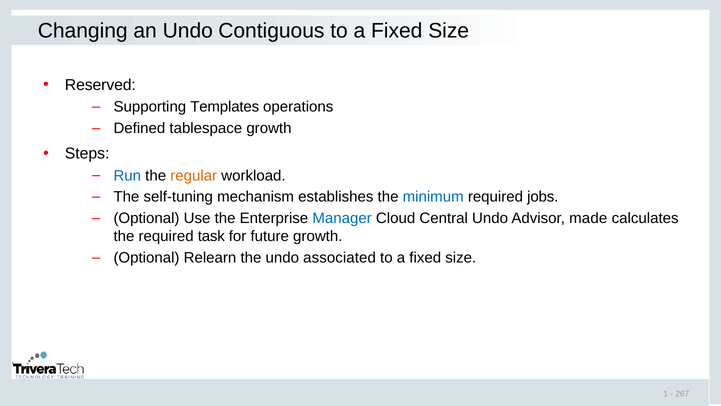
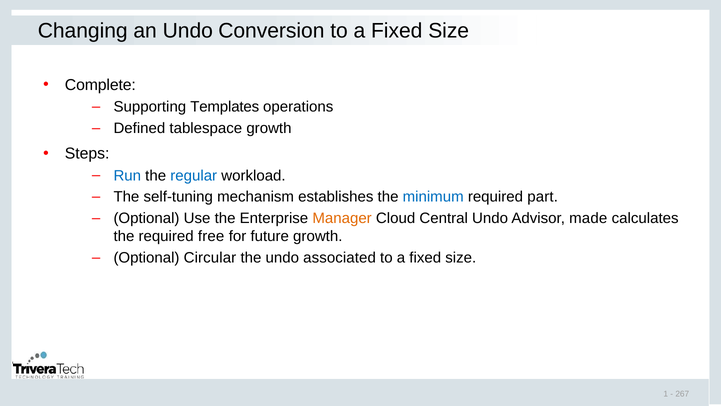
Contiguous: Contiguous -> Conversion
Reserved: Reserved -> Complete
regular colour: orange -> blue
jobs: jobs -> part
Manager colour: blue -> orange
task: task -> free
Relearn: Relearn -> Circular
